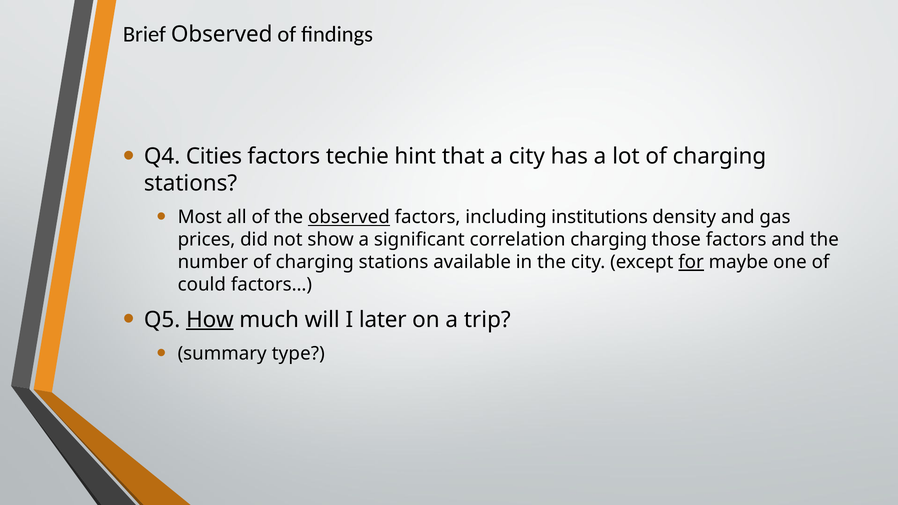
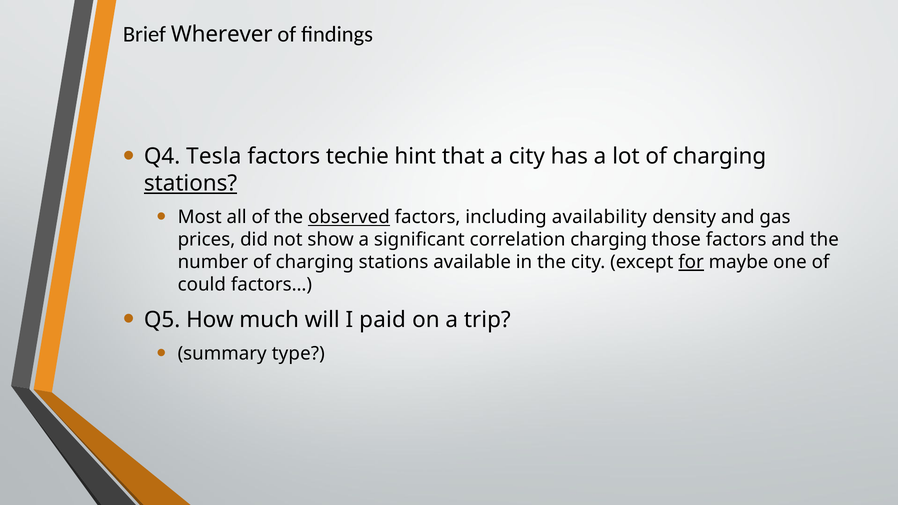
Brief Observed: Observed -> Wherever
Cities: Cities -> Tesla
stations at (191, 183) underline: none -> present
institutions: institutions -> availability
How underline: present -> none
later: later -> paid
